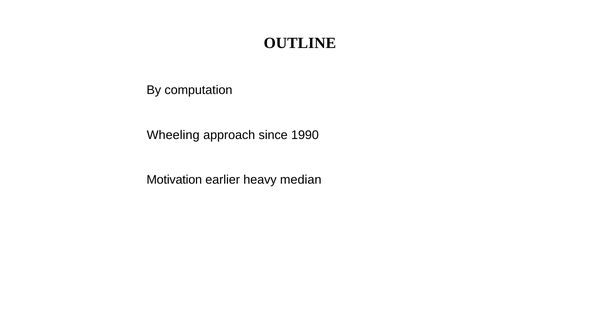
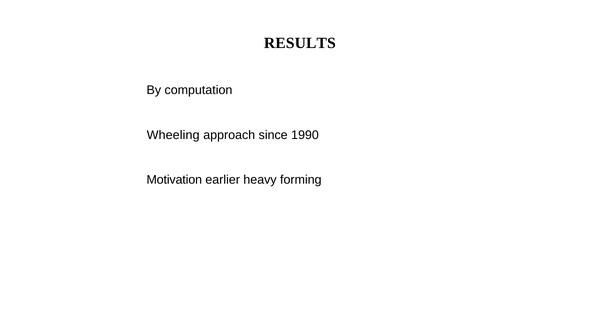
OUTLINE: OUTLINE -> RESULTS
median: median -> forming
